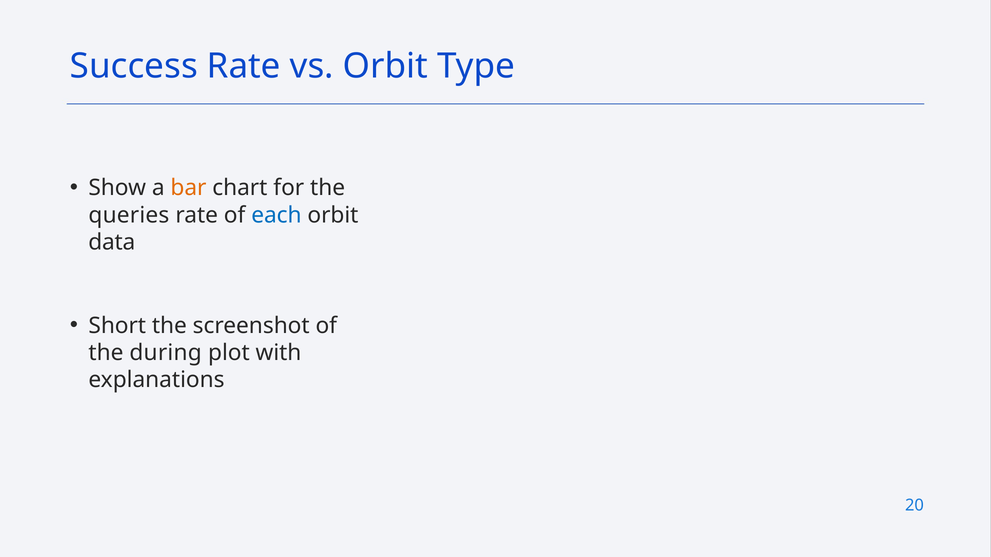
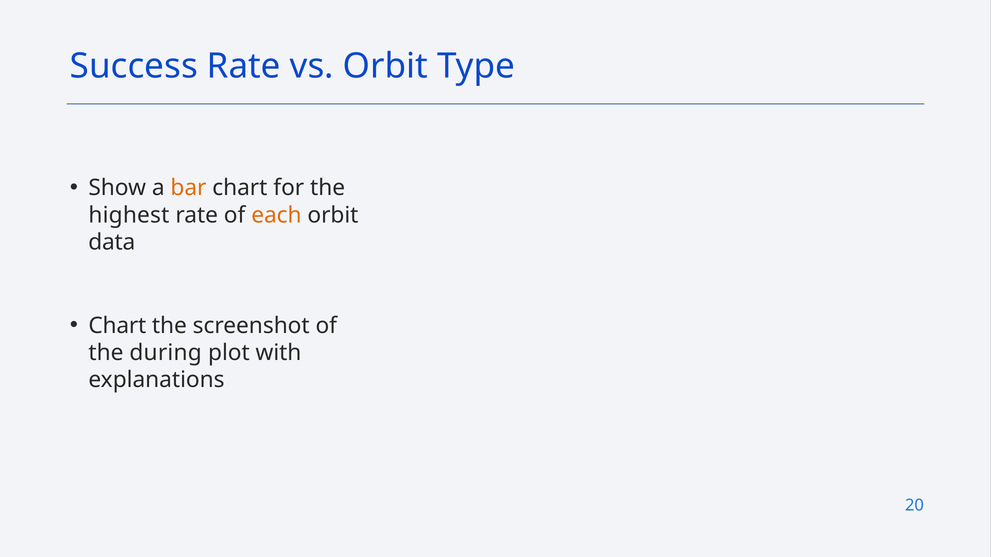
queries: queries -> highest
each colour: blue -> orange
Short at (117, 326): Short -> Chart
